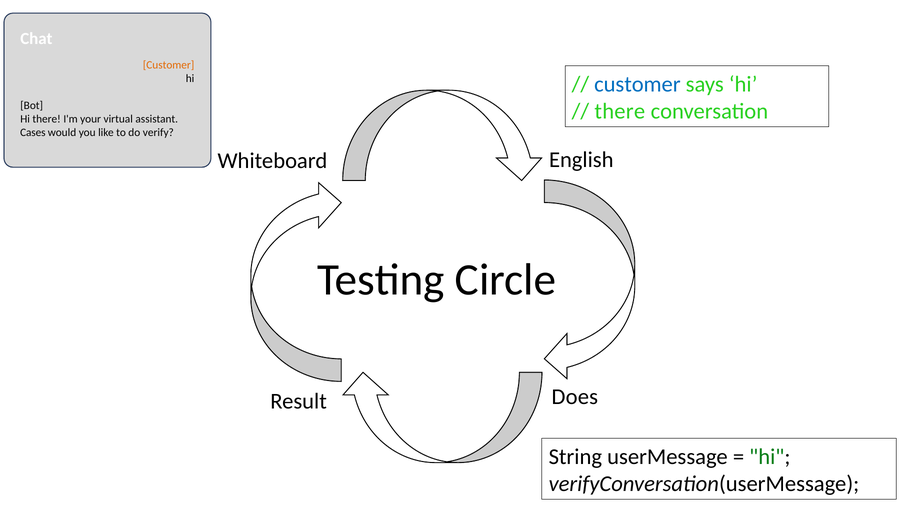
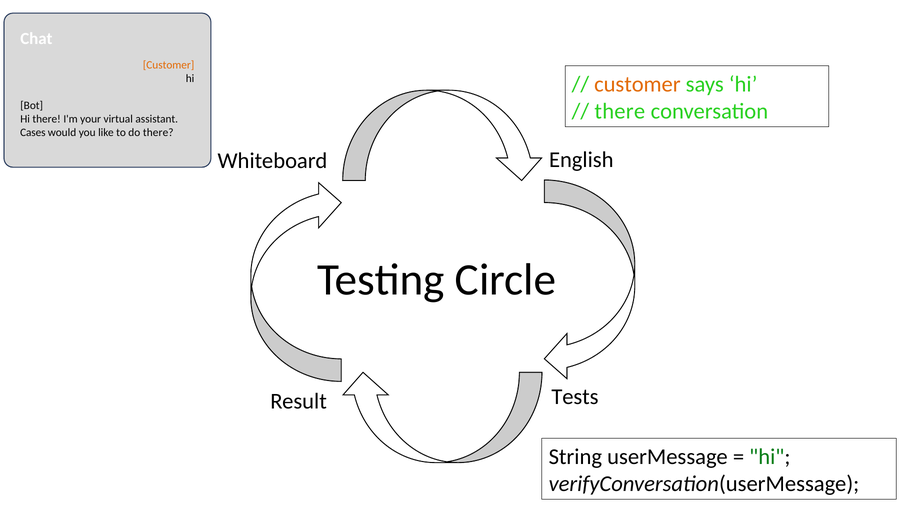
customer at (637, 84) colour: blue -> orange
do verify: verify -> there
Does: Does -> Tests
